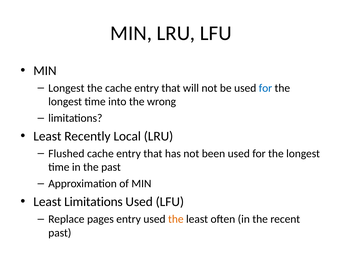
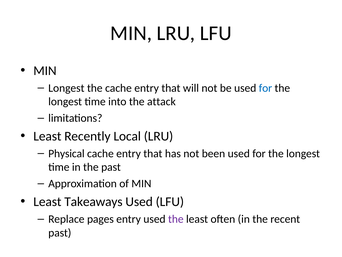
wrong: wrong -> attack
Flushed: Flushed -> Physical
Least Limitations: Limitations -> Takeaways
the at (176, 219) colour: orange -> purple
